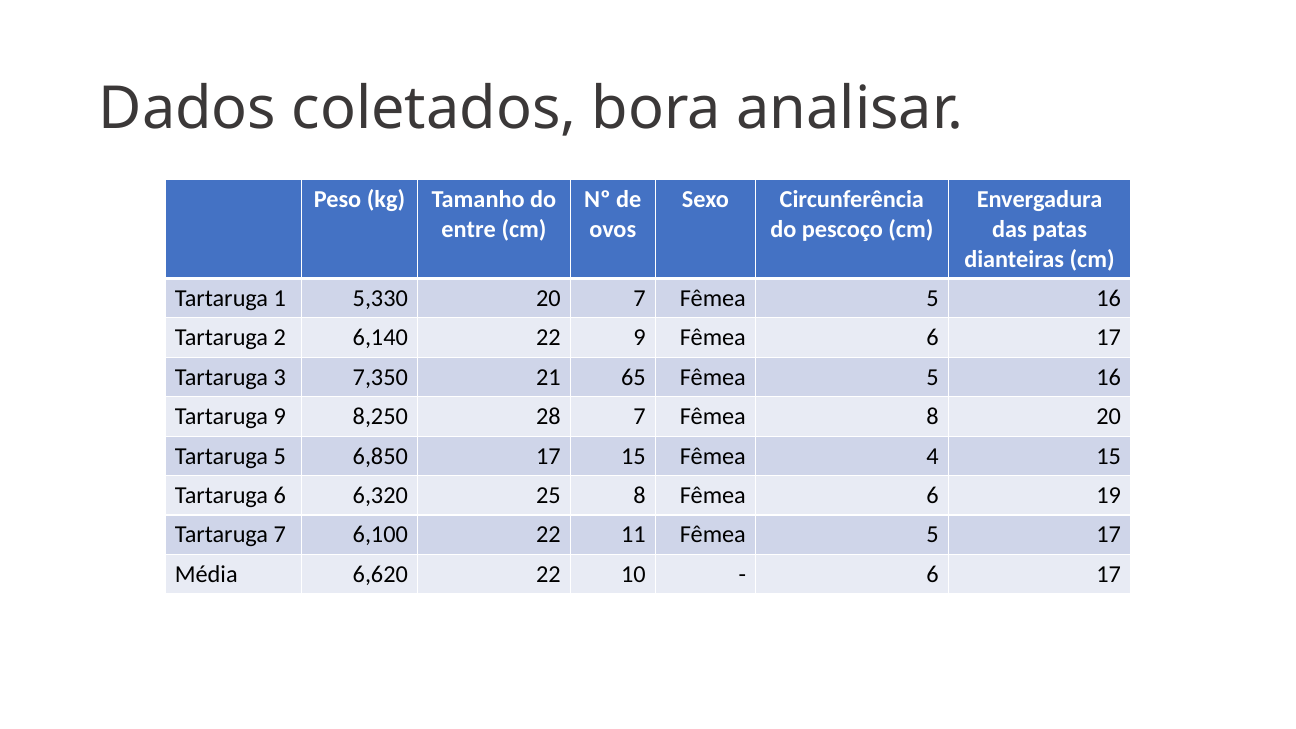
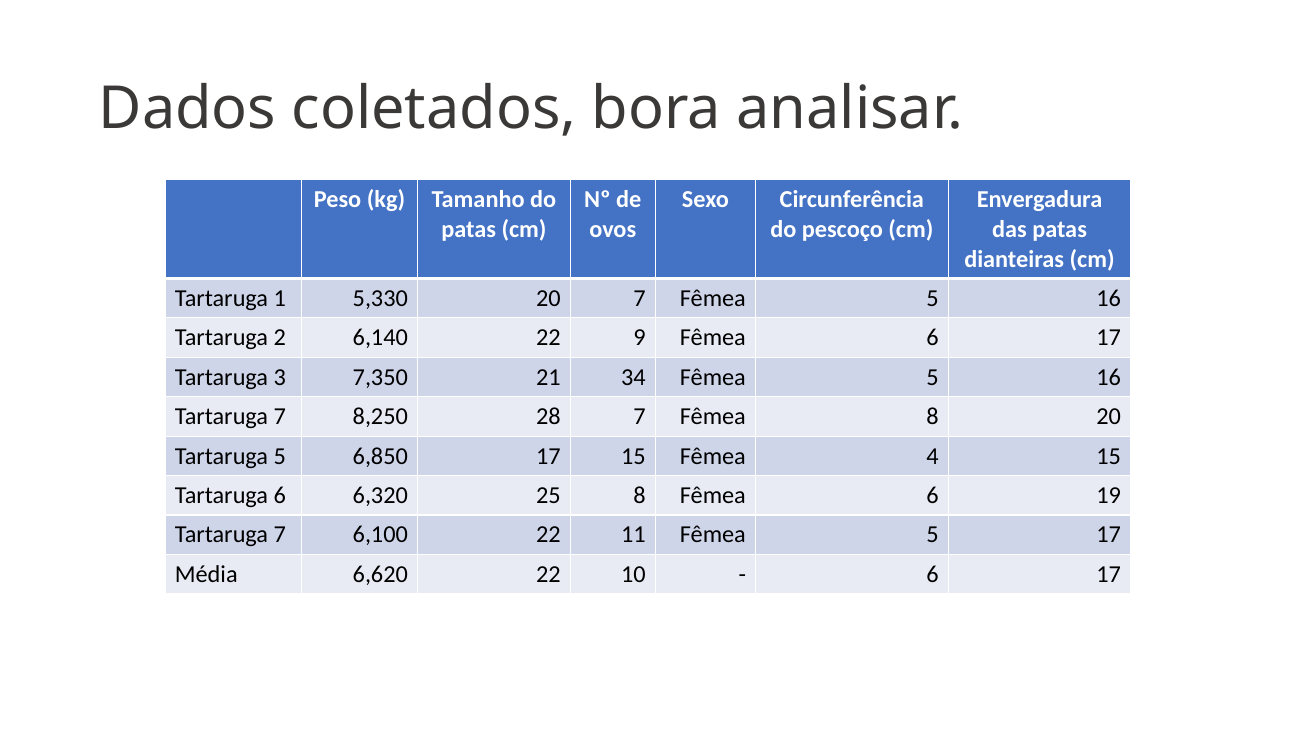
entre at (469, 229): entre -> patas
65: 65 -> 34
9 at (280, 417): 9 -> 7
